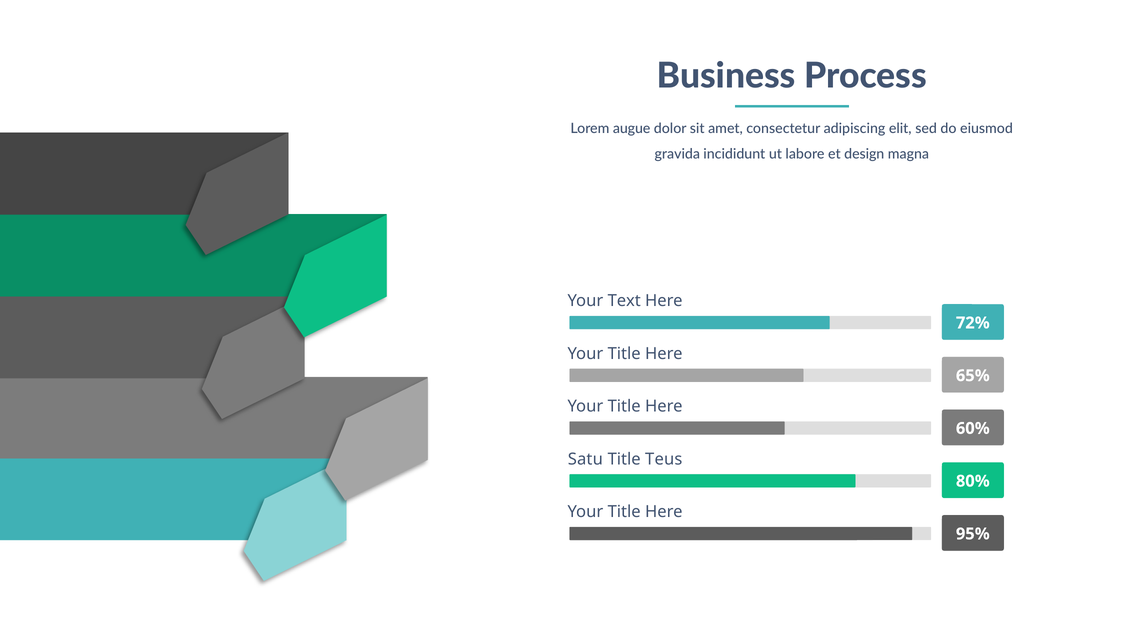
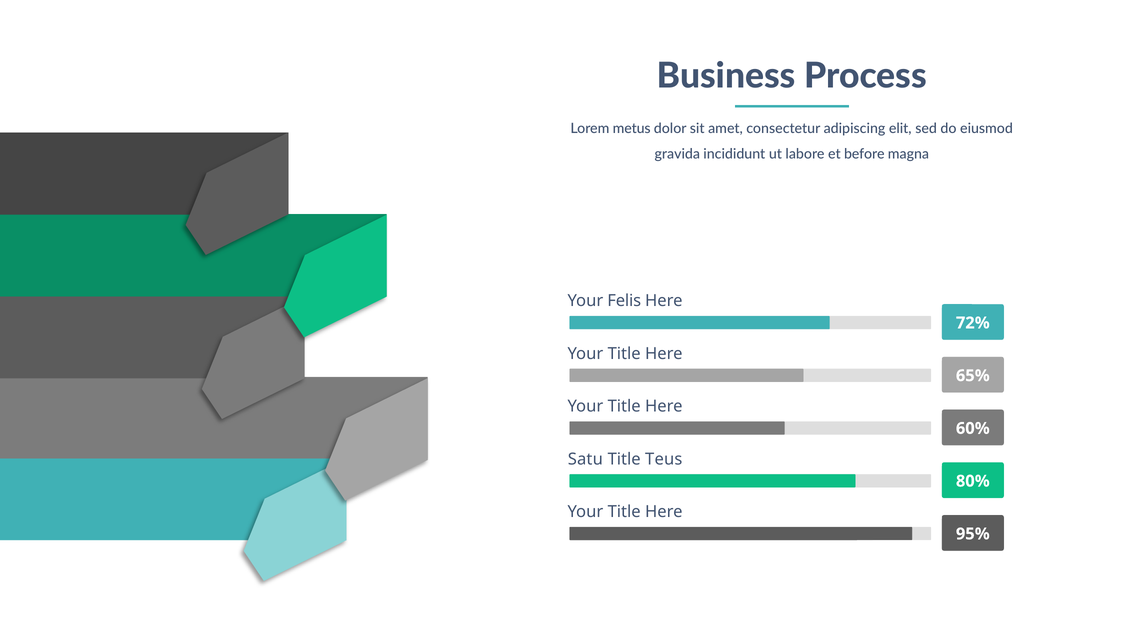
augue: augue -> metus
design: design -> before
Text: Text -> Felis
